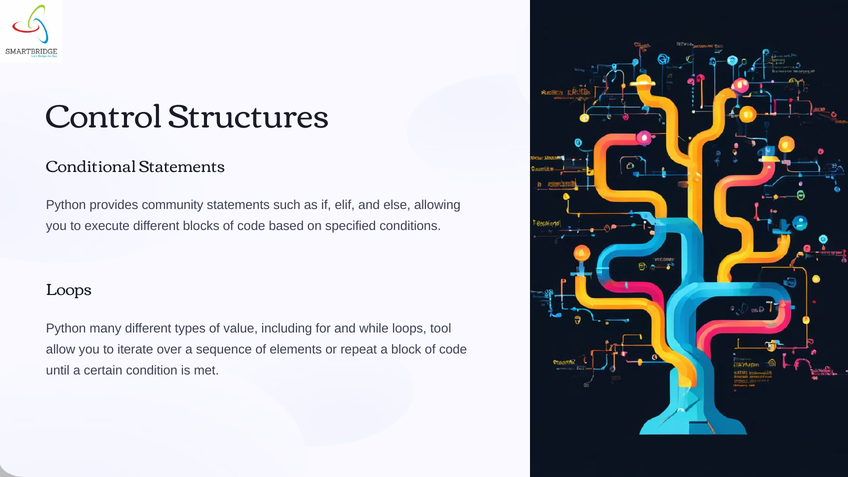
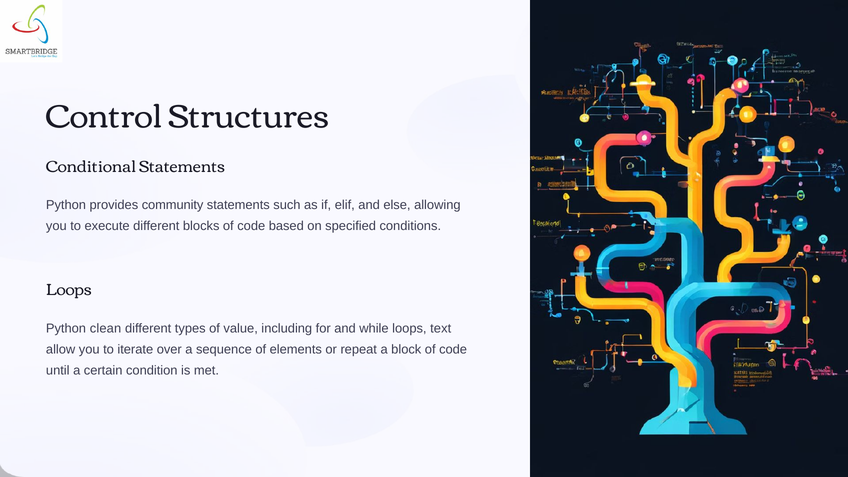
many: many -> clean
tool: tool -> text
